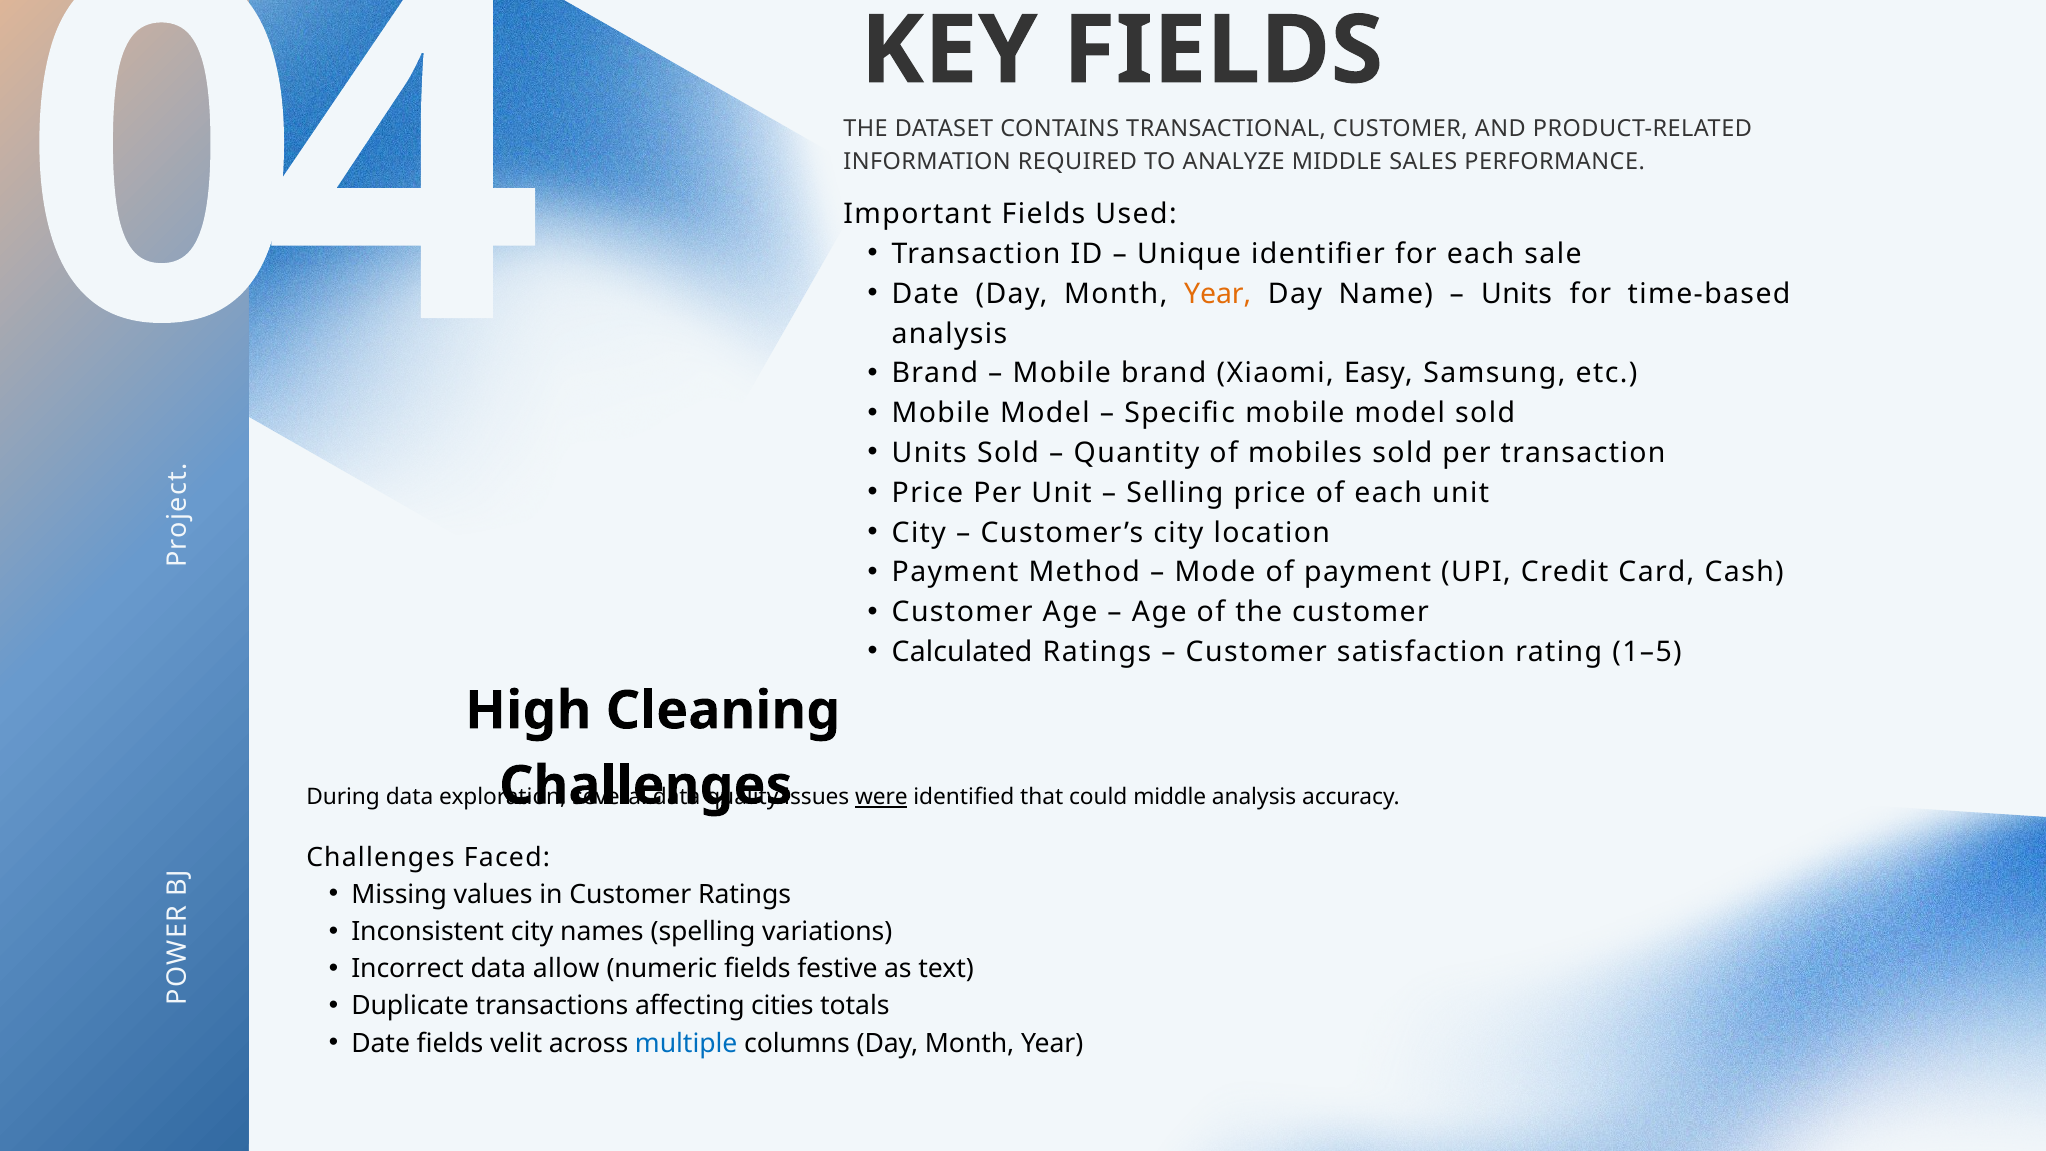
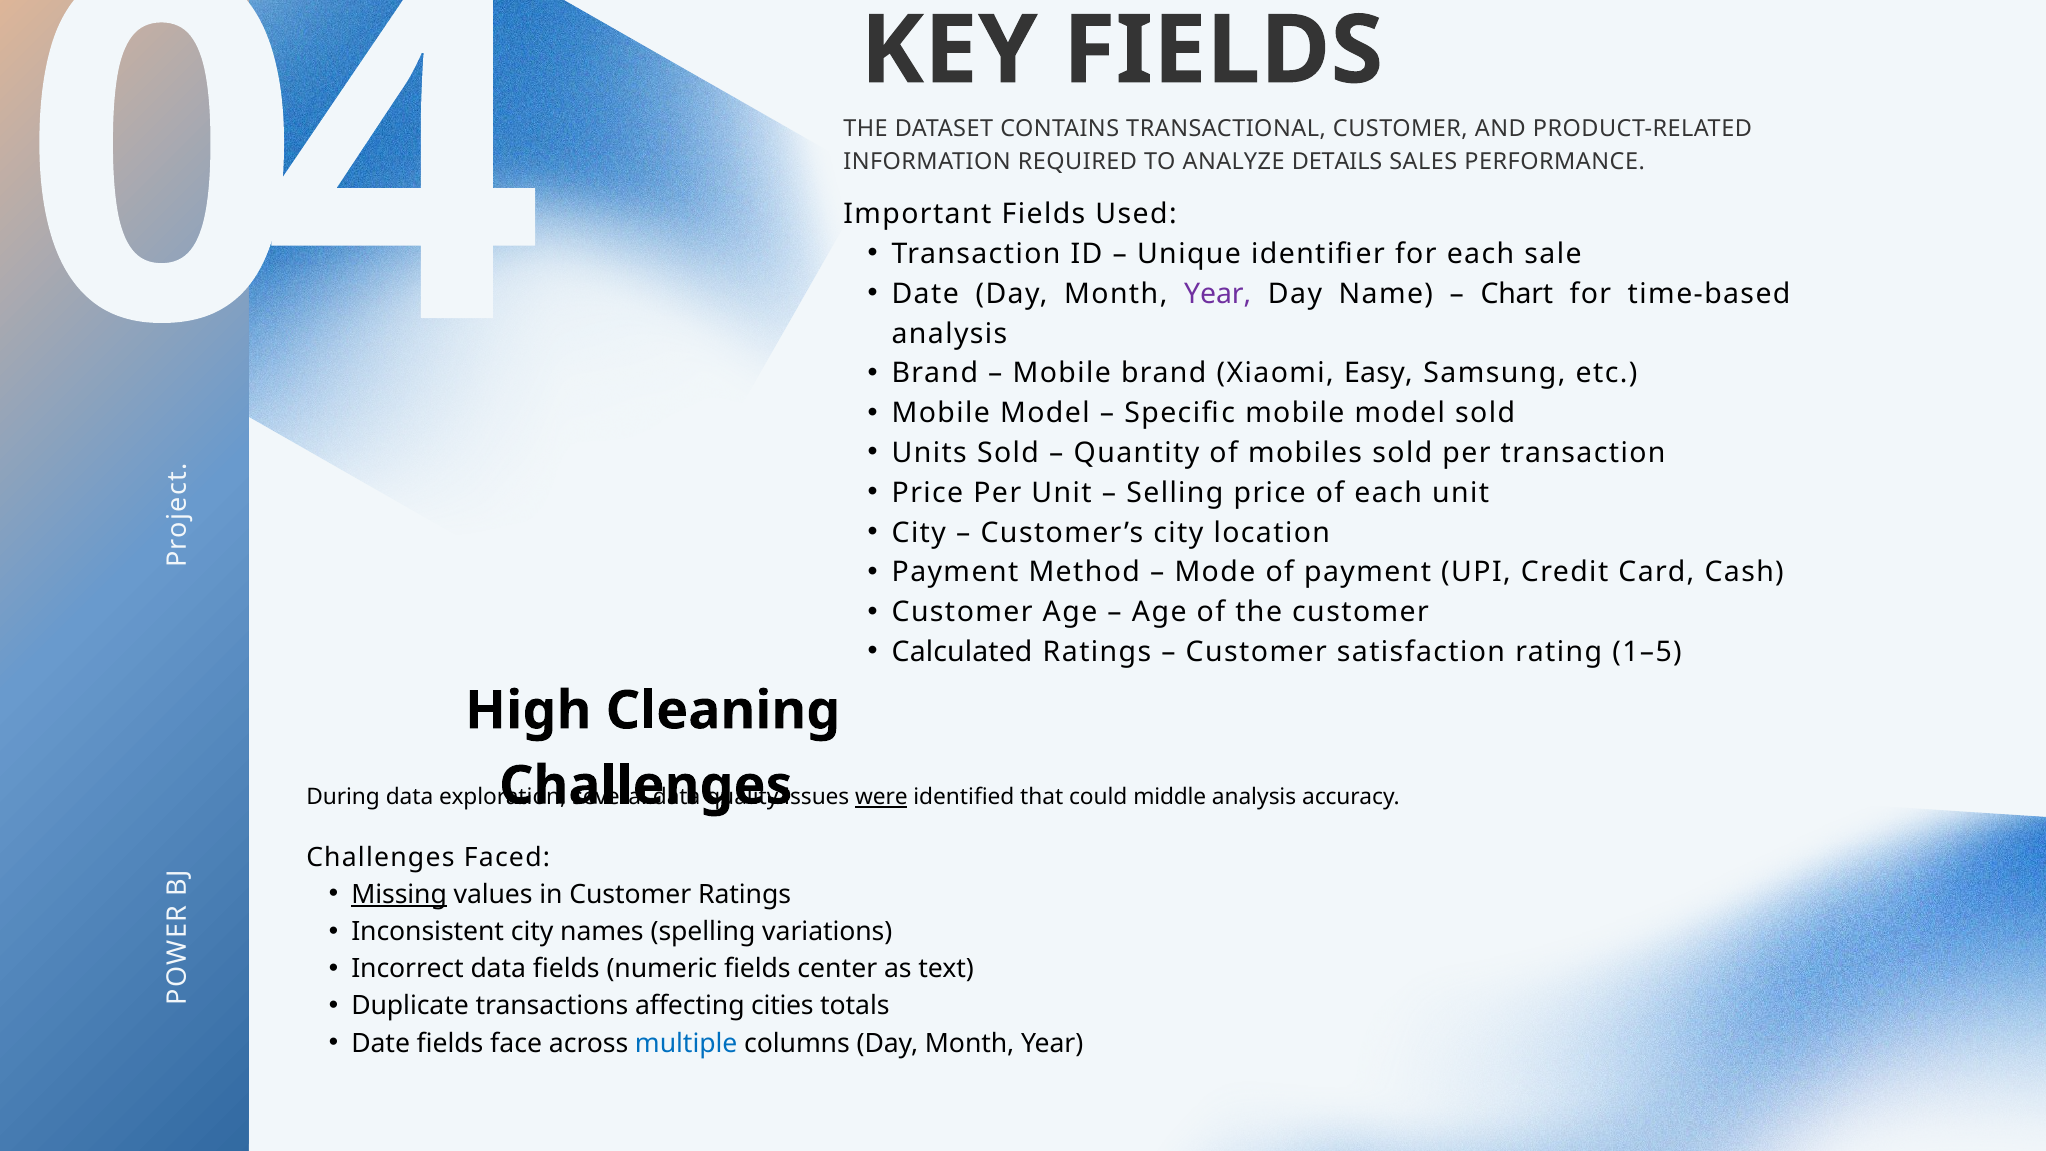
ANALYZE MIDDLE: MIDDLE -> DETAILS
Year at (1218, 294) colour: orange -> purple
Units at (1517, 294): Units -> Chart
Missing underline: none -> present
data allow: allow -> fields
festive: festive -> center
velit: velit -> face
